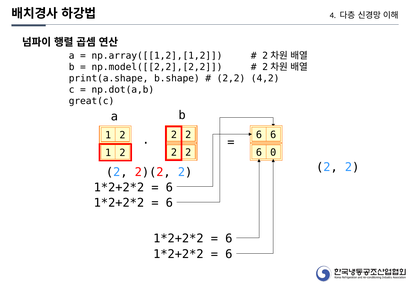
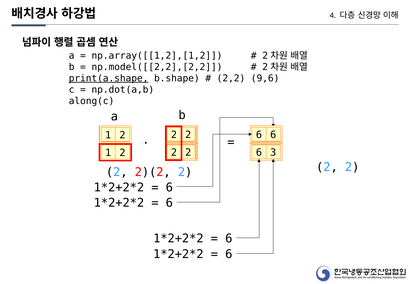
print(a.shape underline: none -> present
4,2: 4,2 -> 9,6
great(c: great(c -> along(c
0: 0 -> 3
